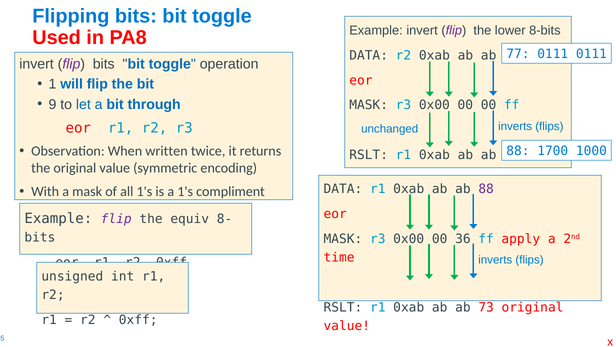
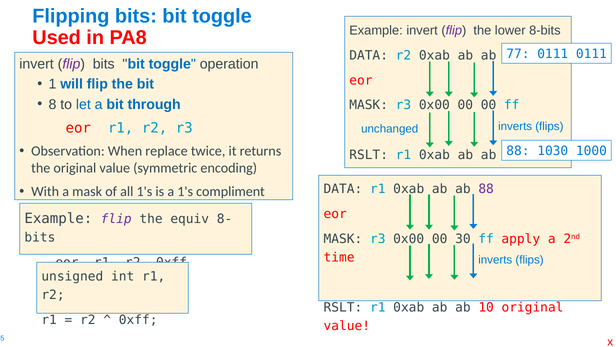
9: 9 -> 8
written: written -> replace
1700: 1700 -> 1030
36: 36 -> 30
73: 73 -> 10
